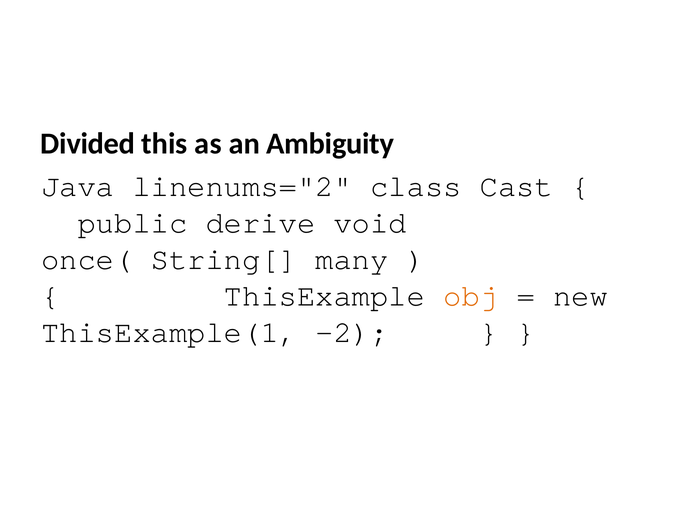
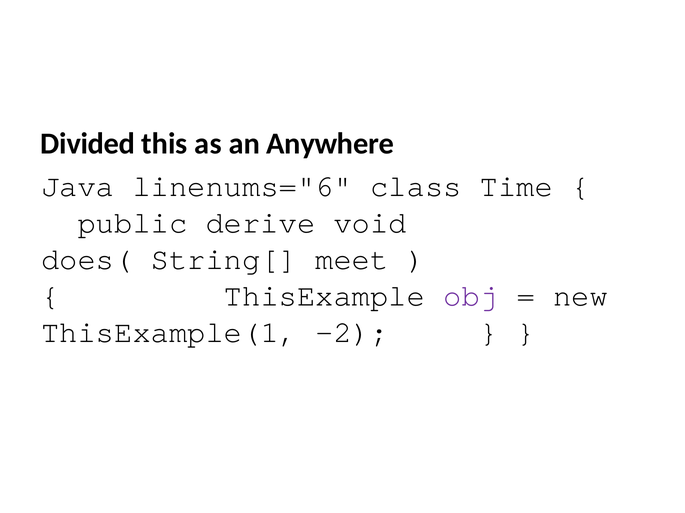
Ambiguity: Ambiguity -> Anywhere
linenums="2: linenums="2 -> linenums="6
Cast: Cast -> Time
once(: once( -> does(
many: many -> meet
obj colour: orange -> purple
